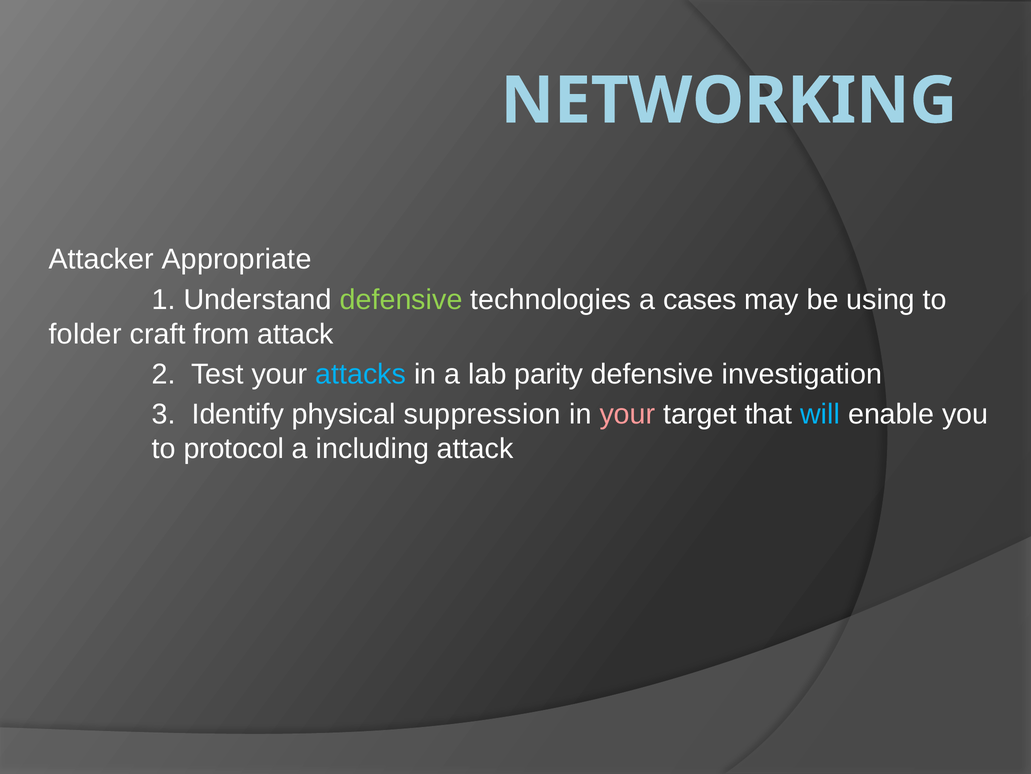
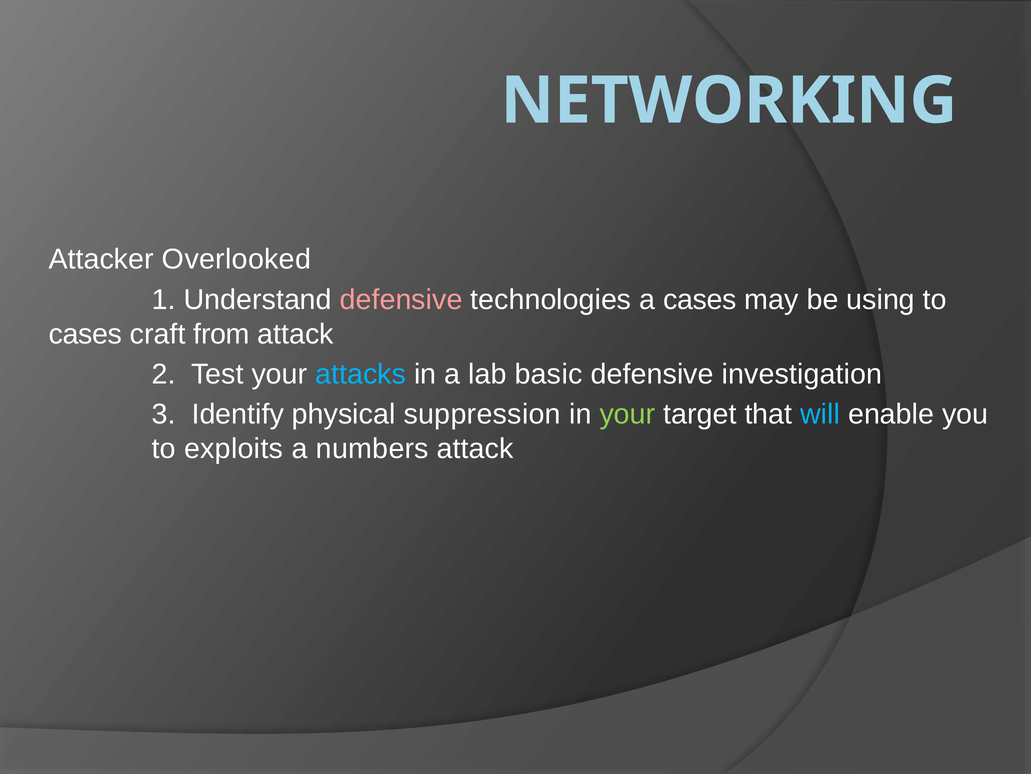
Appropriate: Appropriate -> Overlooked
defensive at (401, 299) colour: light green -> pink
folder at (85, 334): folder -> cases
parity: parity -> basic
your at (627, 414) colour: pink -> light green
protocol: protocol -> exploits
including: including -> numbers
